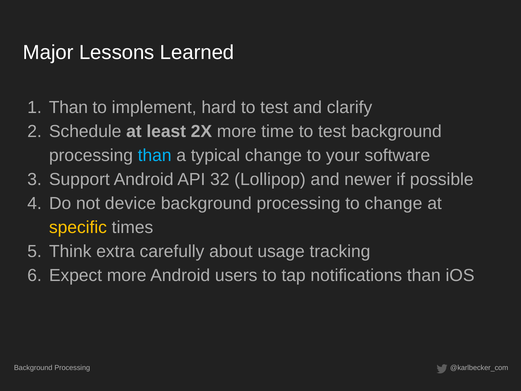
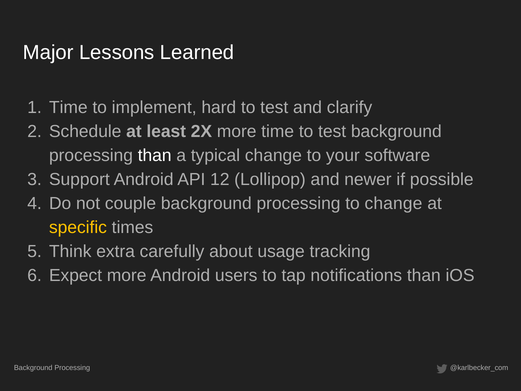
Than at (68, 108): Than -> Time
than at (155, 155) colour: light blue -> white
32: 32 -> 12
device: device -> couple
